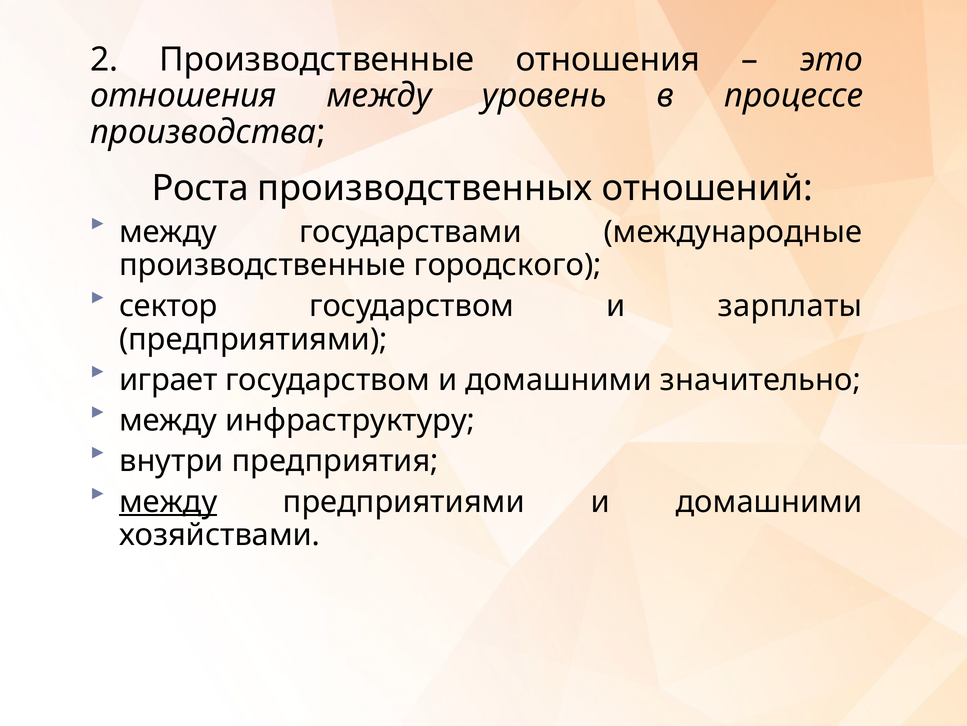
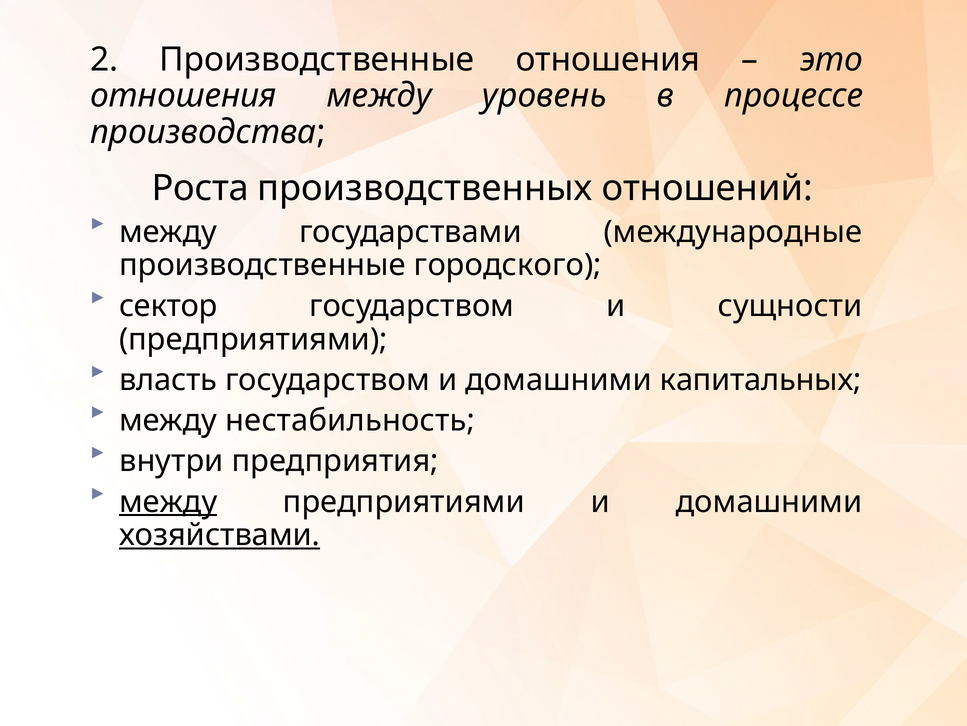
зарплаты: зарплаты -> сущности
играет: играет -> власть
значительно: значительно -> капитальных
инфраструктуру: инфраструктуру -> нестабильность
хозяйствами underline: none -> present
